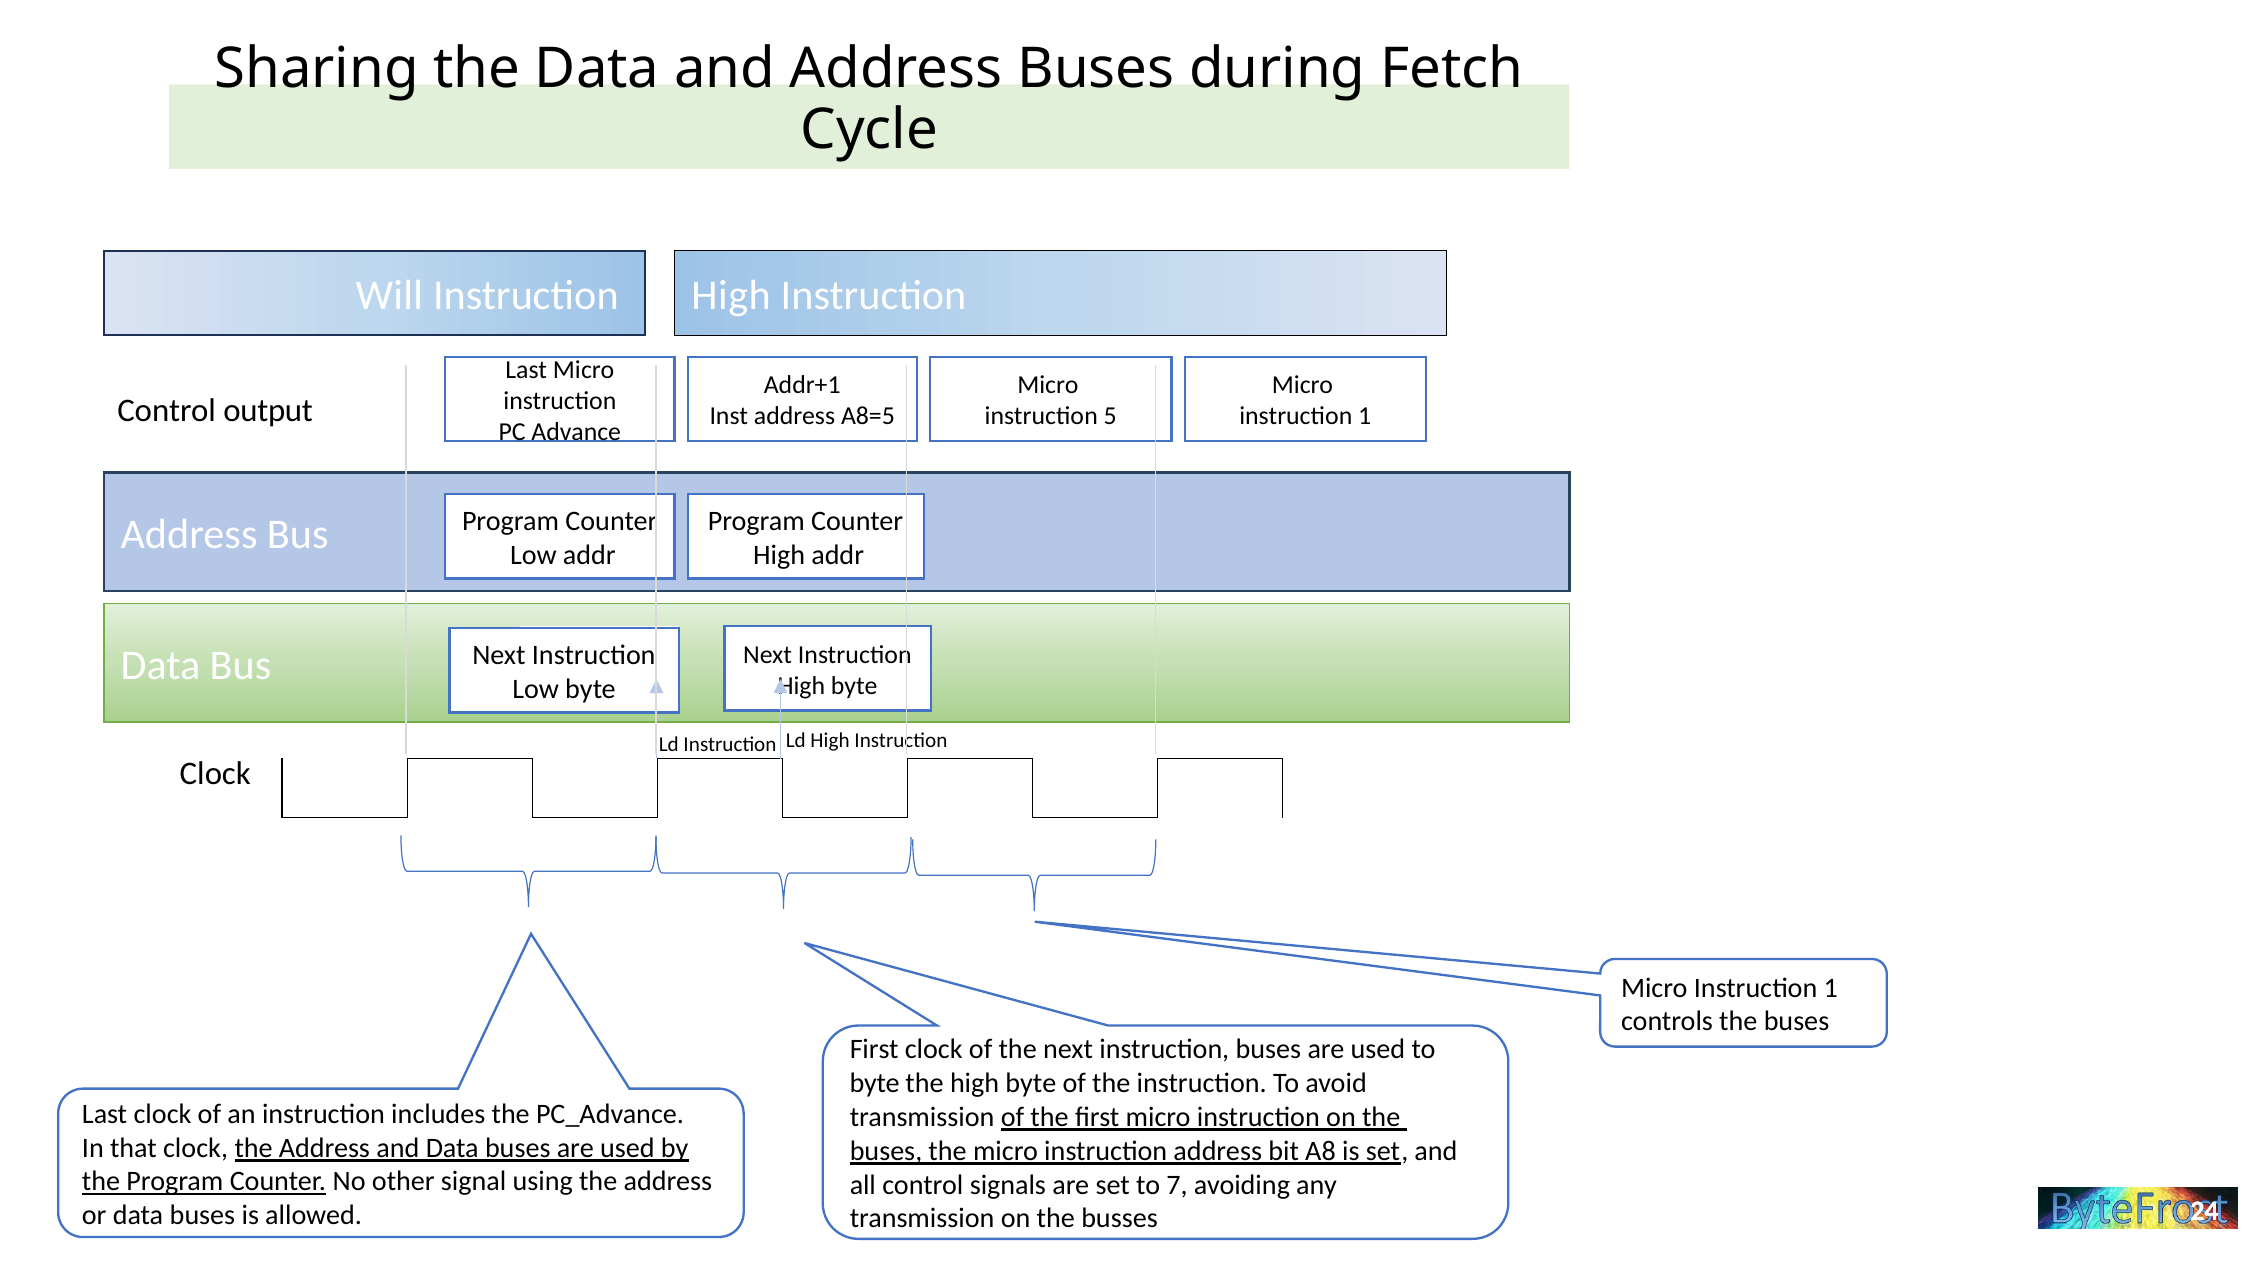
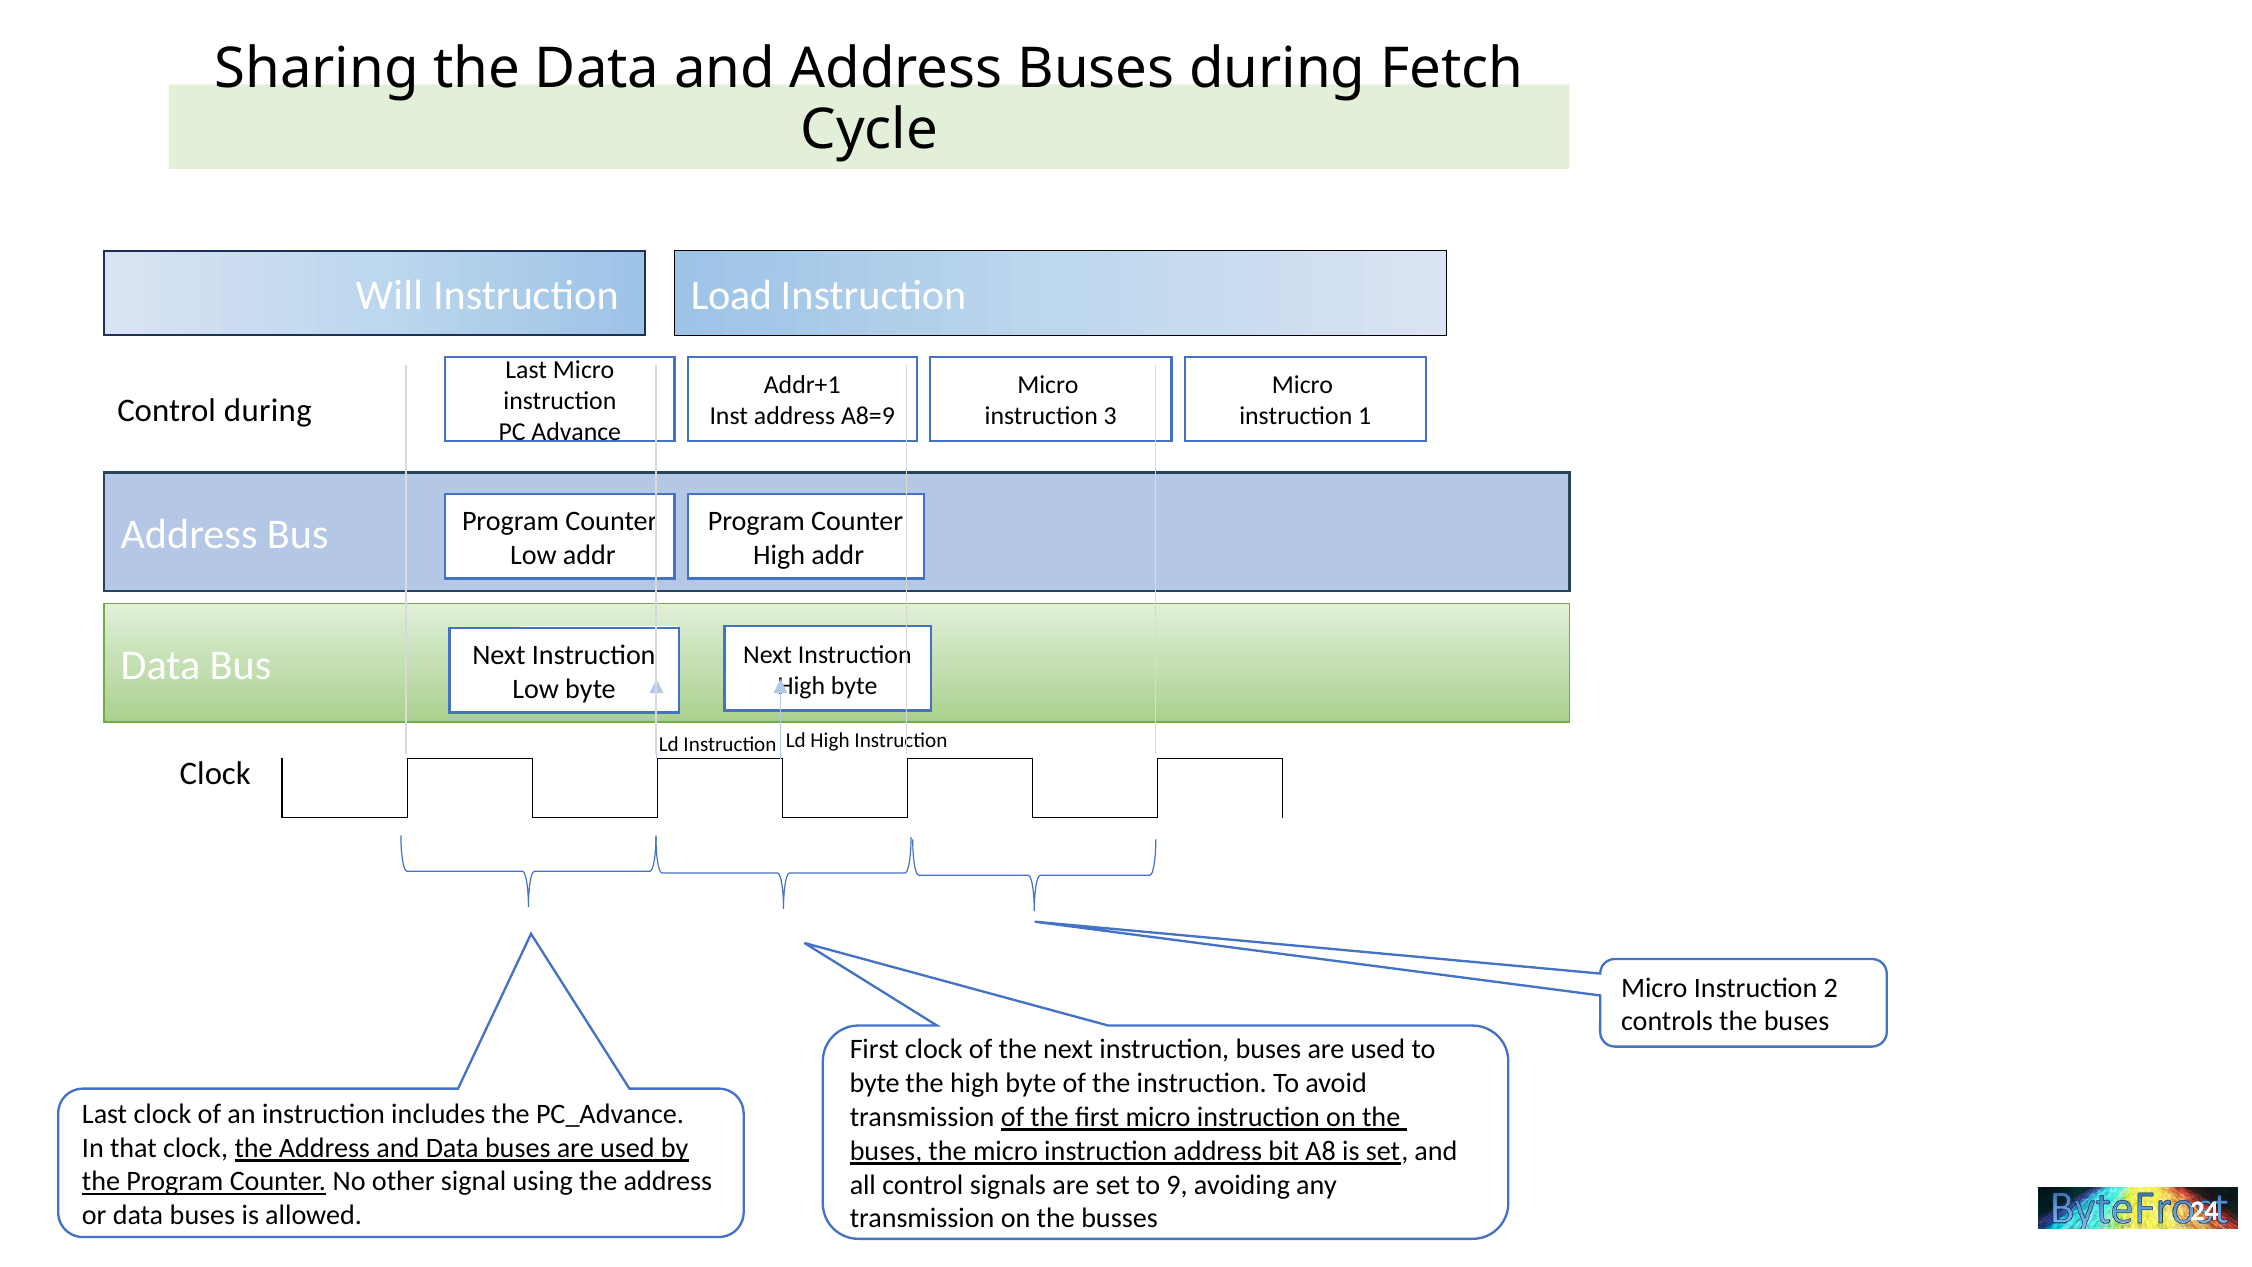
High at (731, 296): High -> Load
Control output: output -> during
A8=5: A8=5 -> A8=9
5: 5 -> 3
1 at (1831, 988): 1 -> 2
7: 7 -> 9
